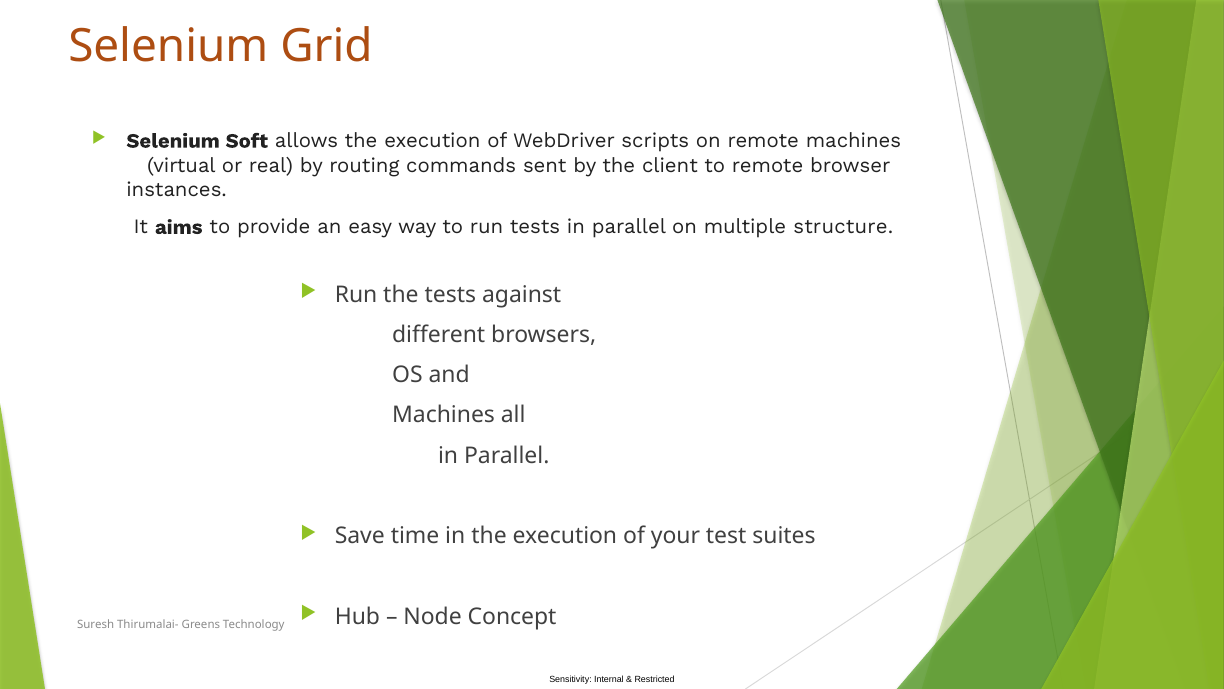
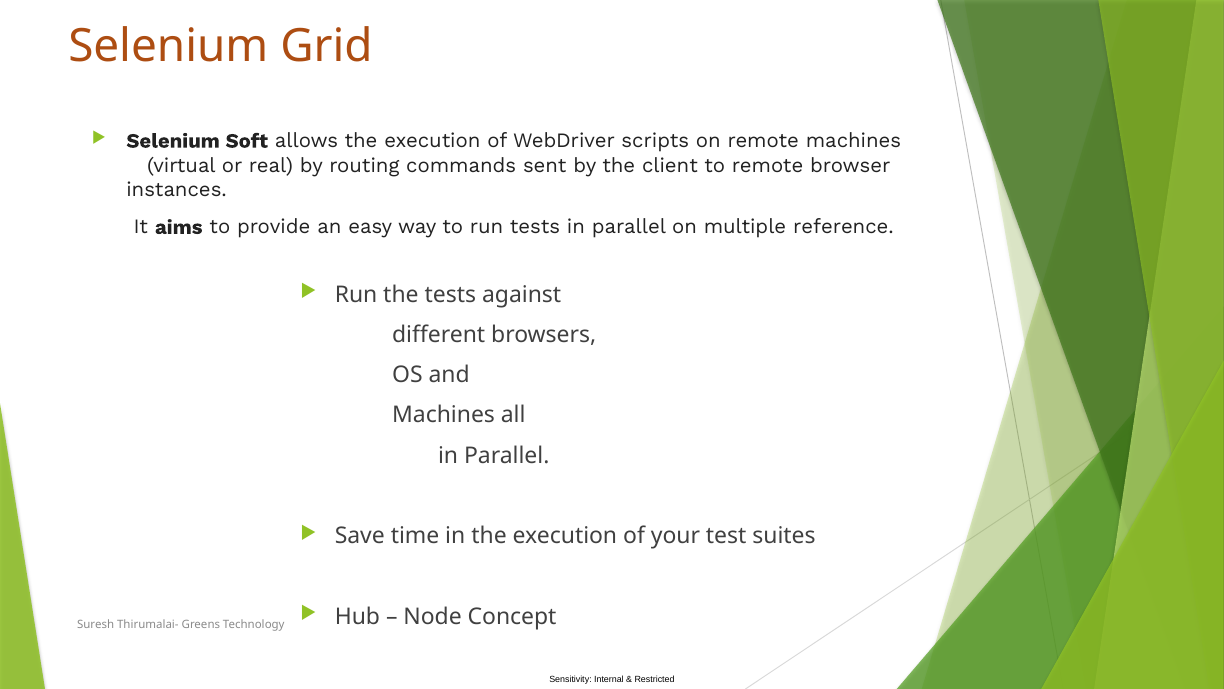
structure: structure -> reference
